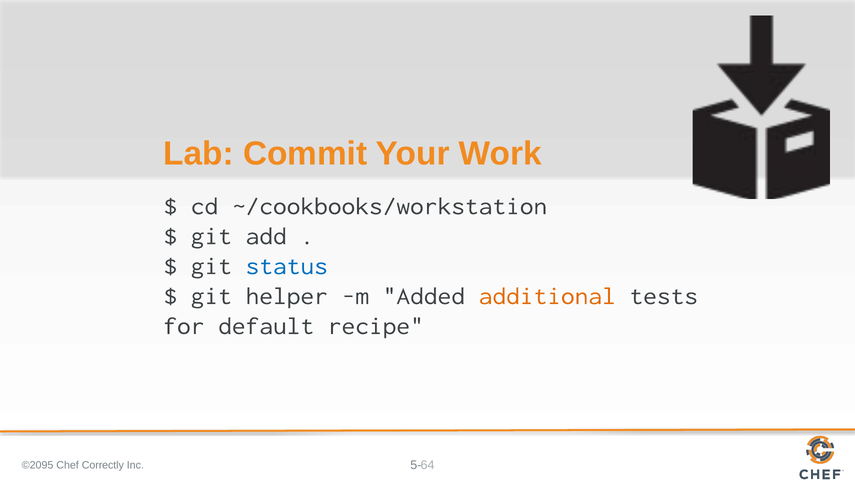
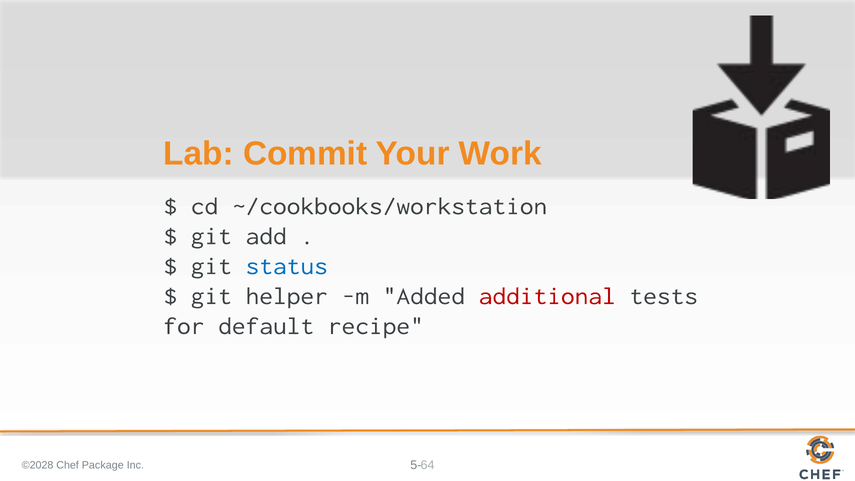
additional colour: orange -> red
©2095: ©2095 -> ©2028
Correctly: Correctly -> Package
